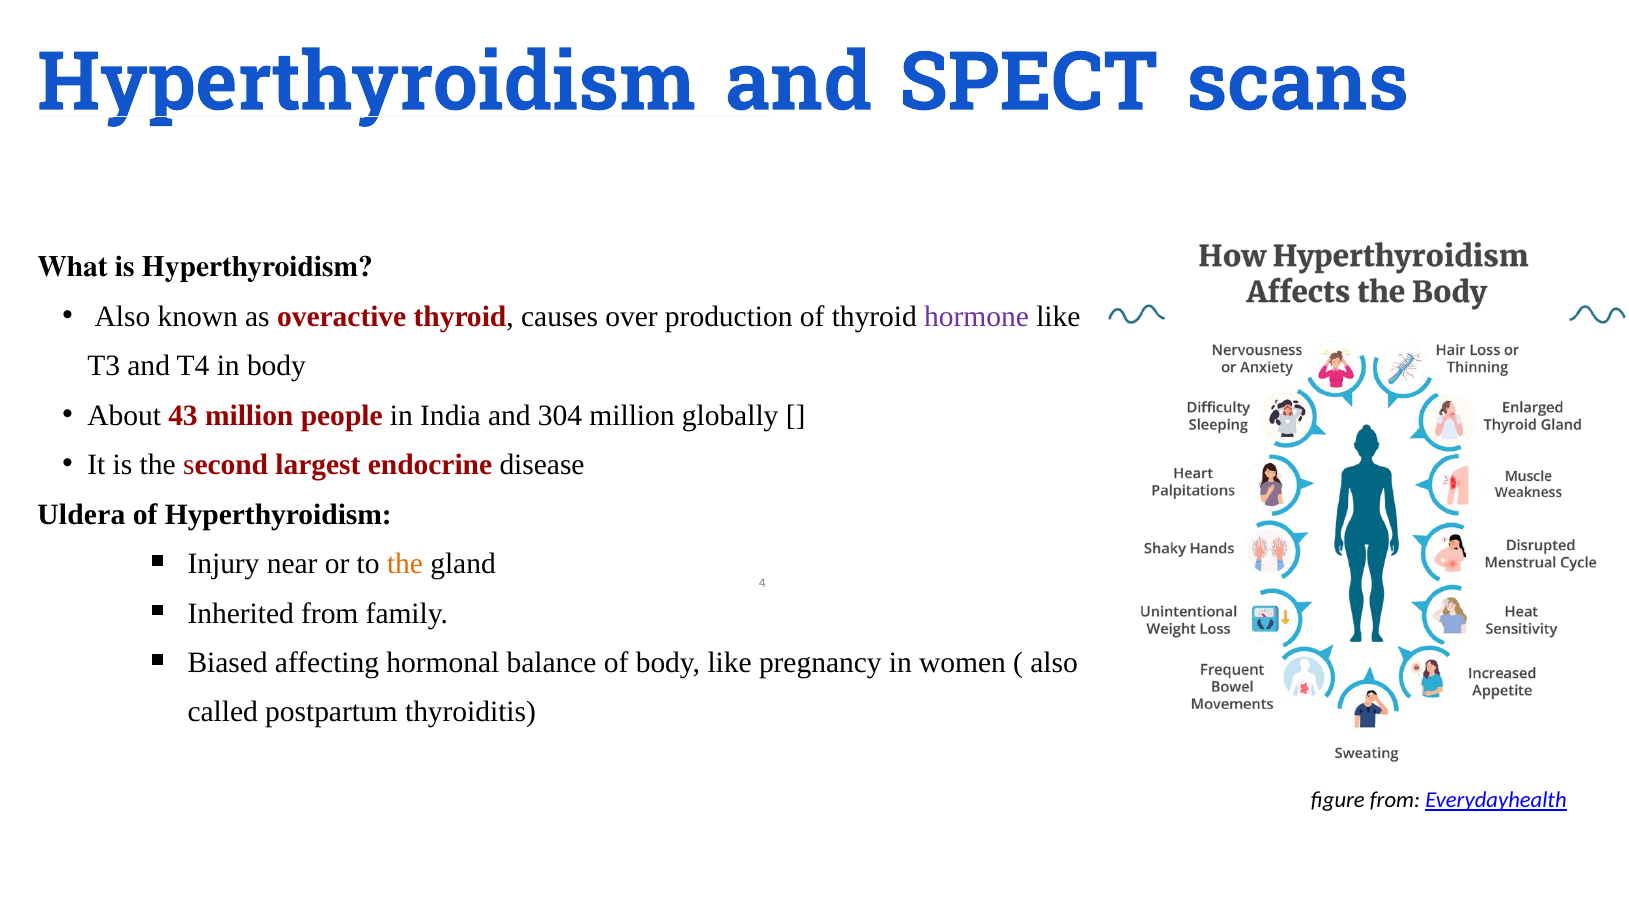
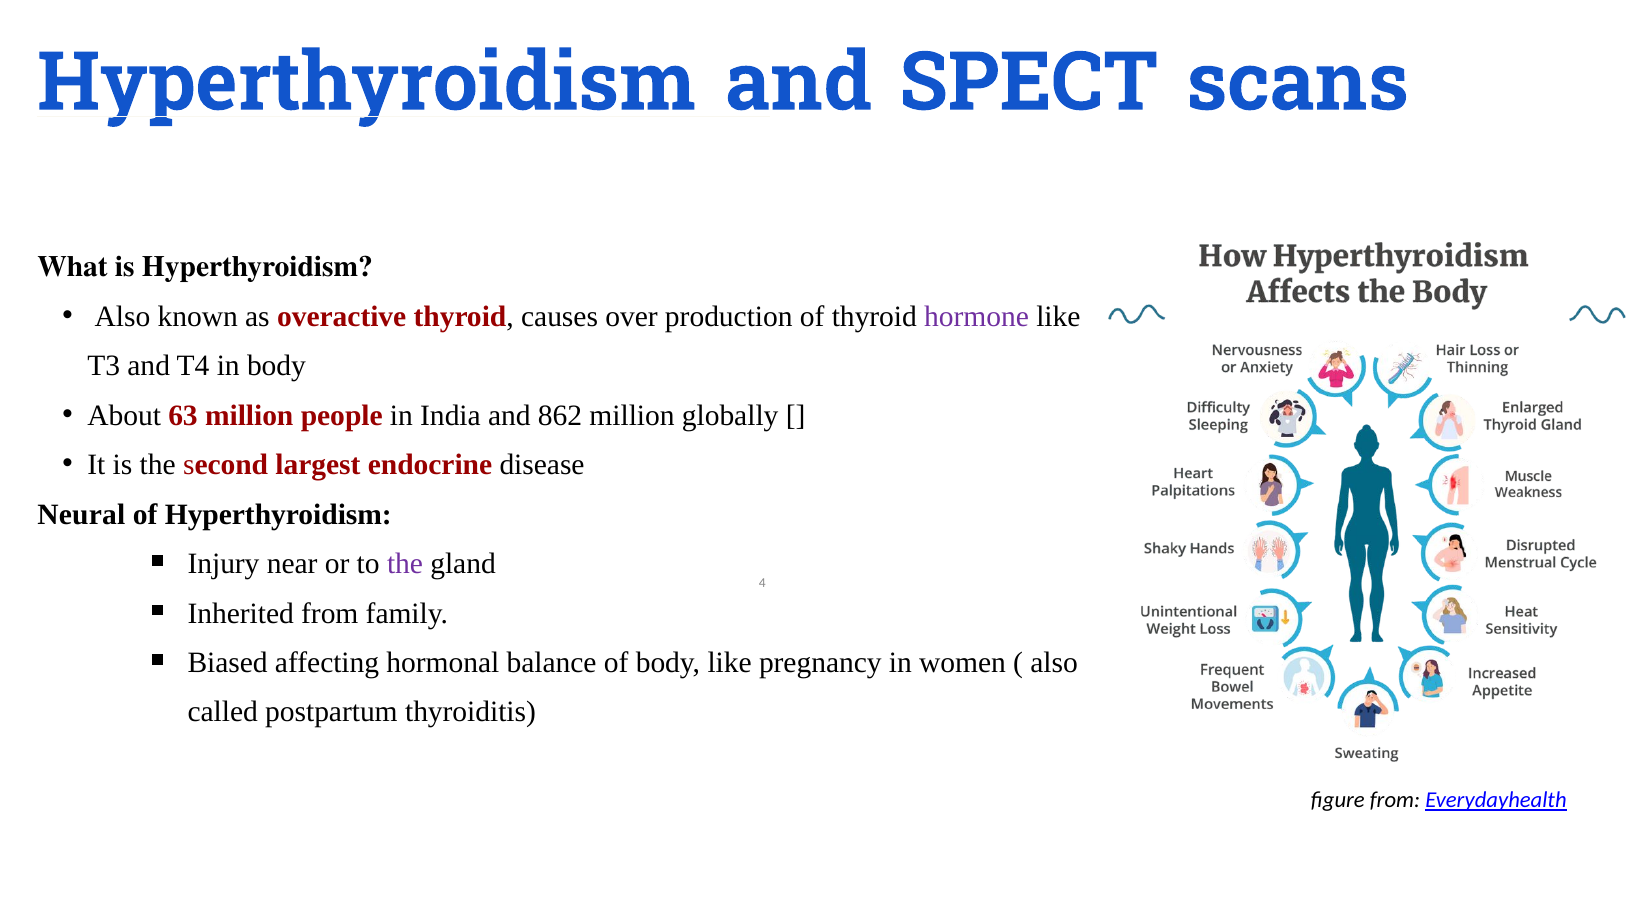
43: 43 -> 63
304: 304 -> 862
Uldera: Uldera -> Neural
the at (405, 564) colour: orange -> purple
